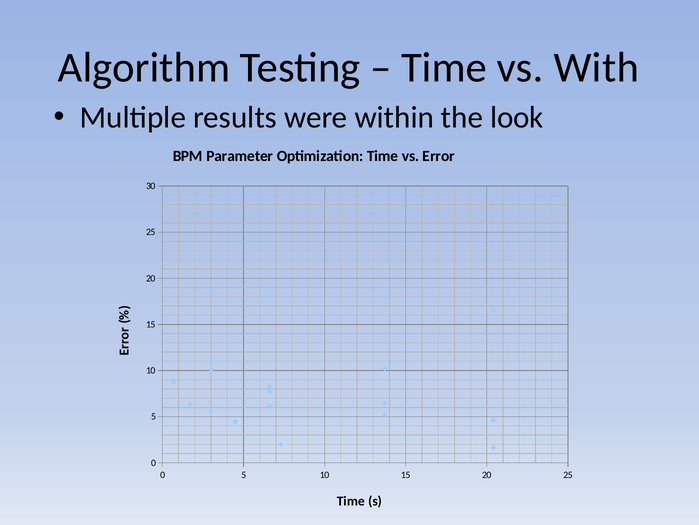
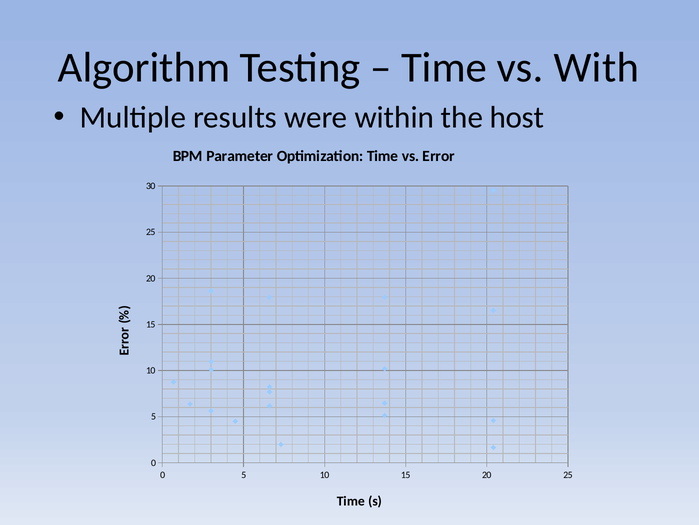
look: look -> host
